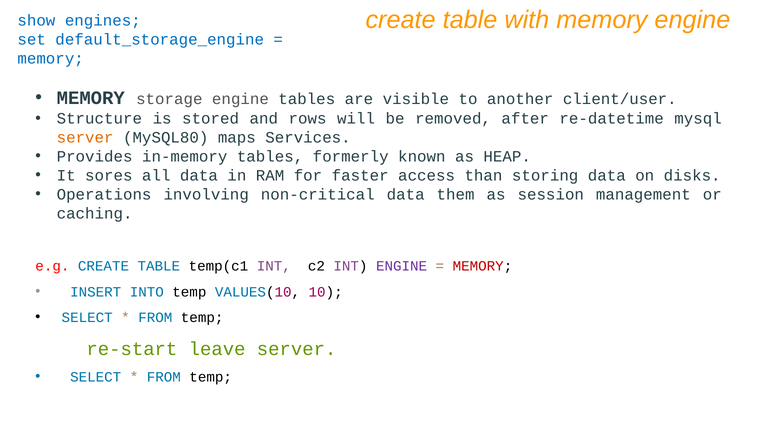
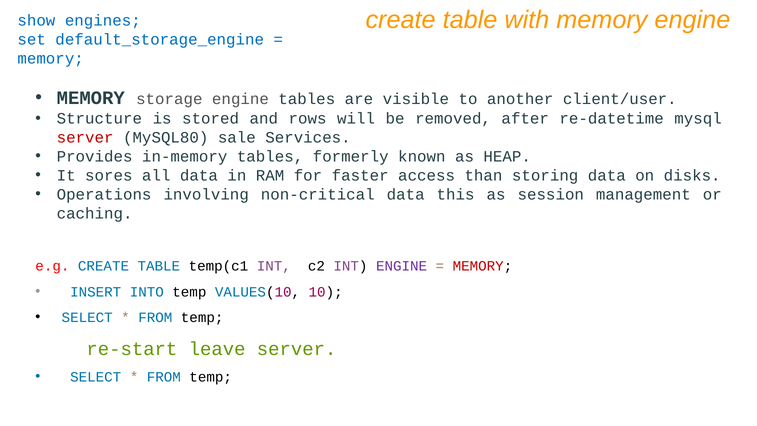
server at (85, 138) colour: orange -> red
maps: maps -> sale
them: them -> this
